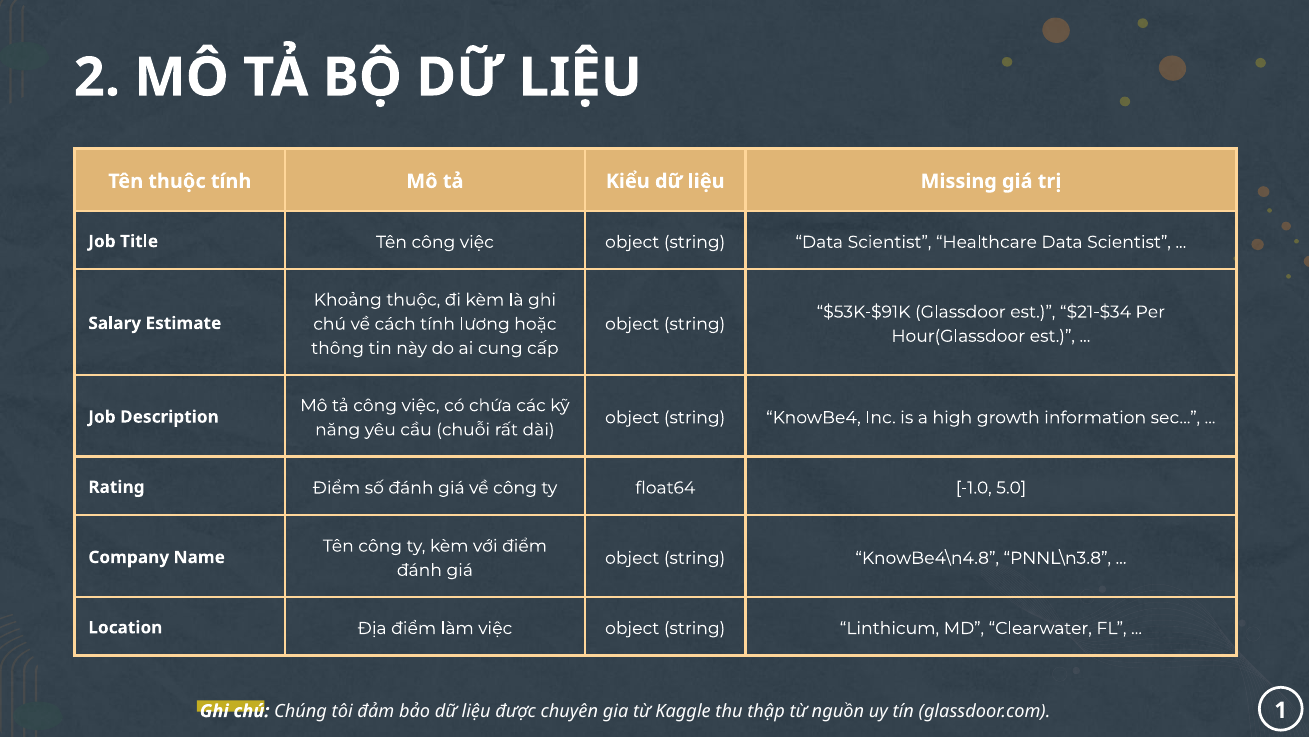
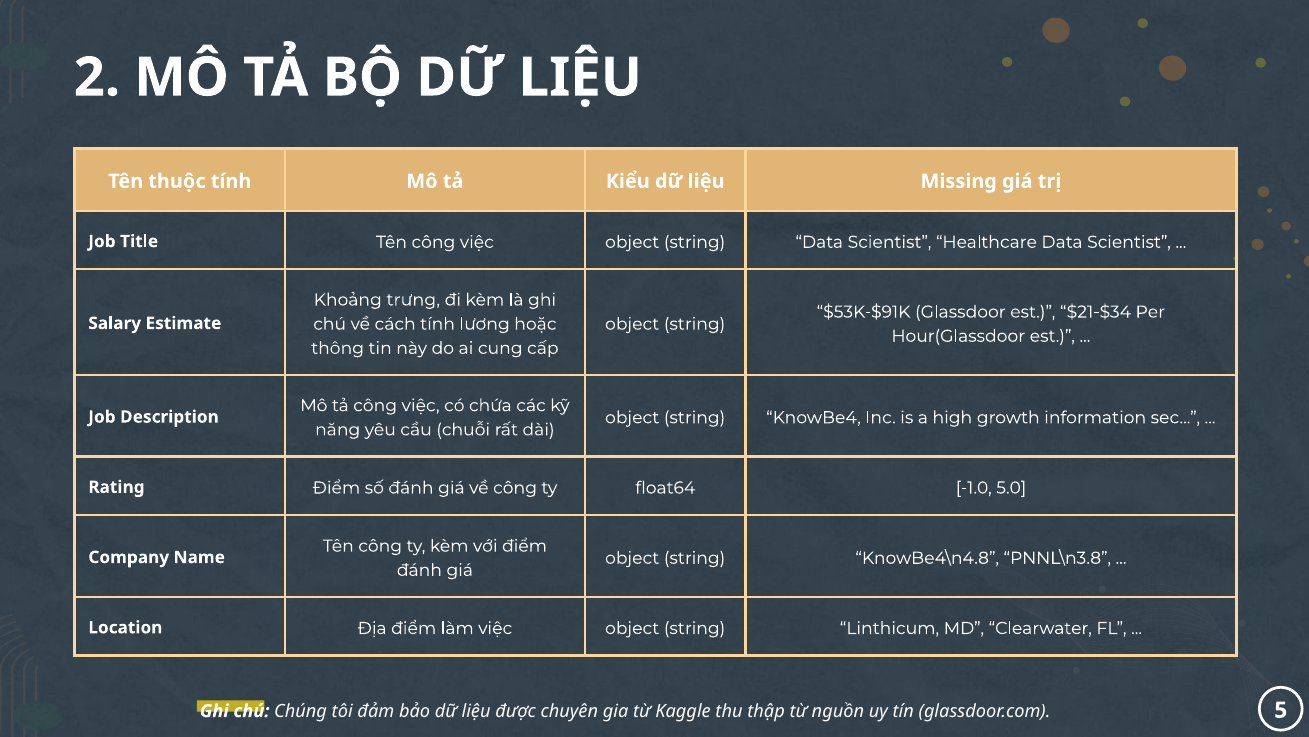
Khoảng thuộc: thuộc -> trưng
1: 1 -> 5
